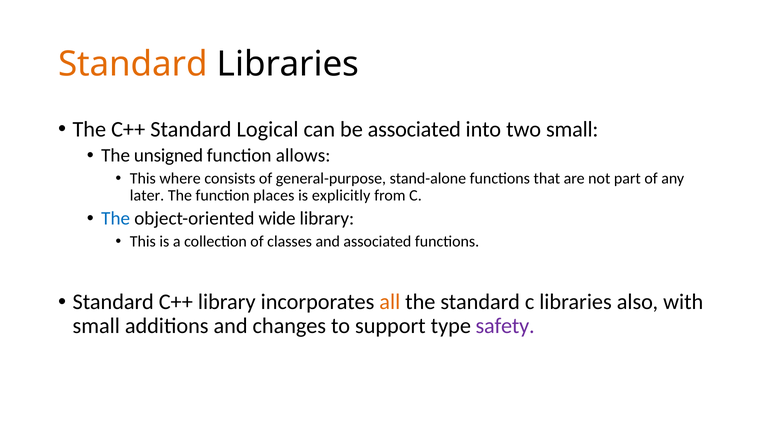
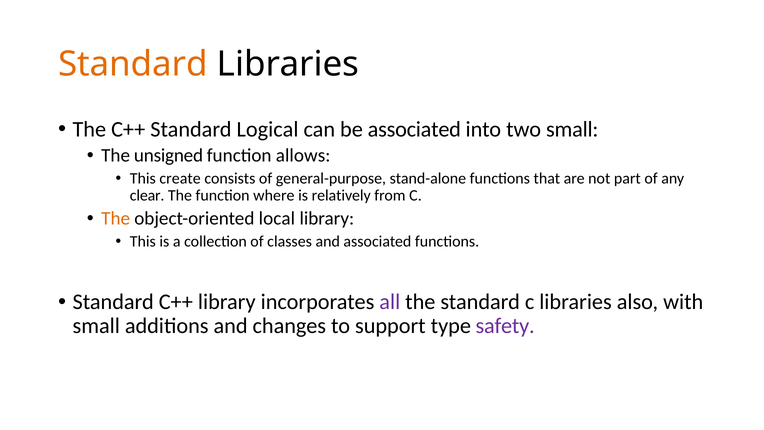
where: where -> create
later: later -> clear
places: places -> where
explicitly: explicitly -> relatively
The at (116, 218) colour: blue -> orange
wide: wide -> local
all colour: orange -> purple
